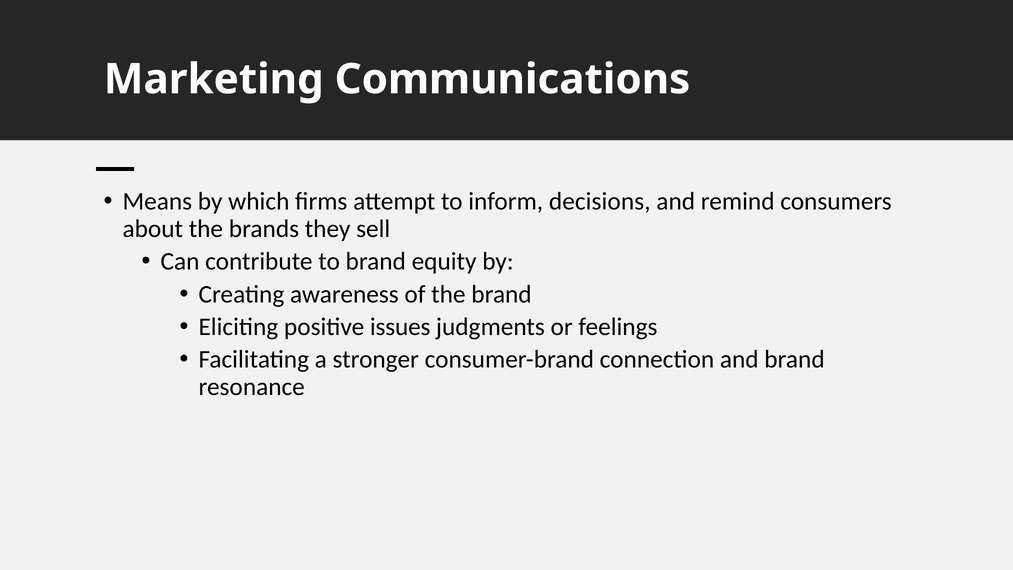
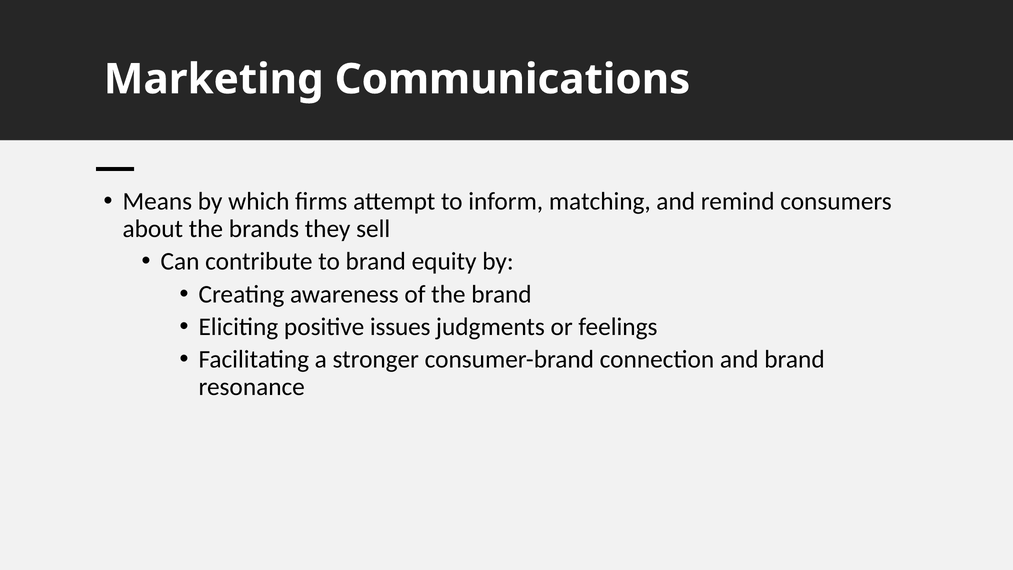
decisions: decisions -> matching
